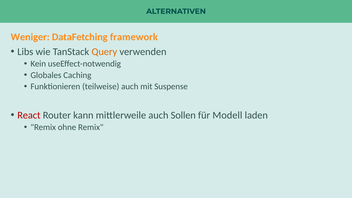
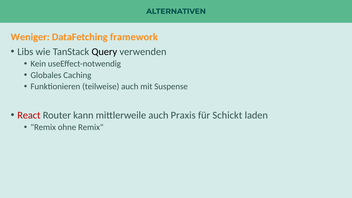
Query colour: orange -> black
Sollen: Sollen -> Praxis
Modell: Modell -> Schickt
